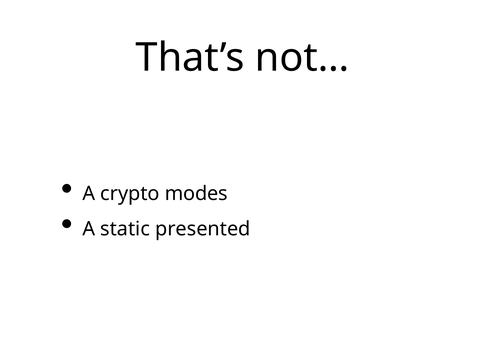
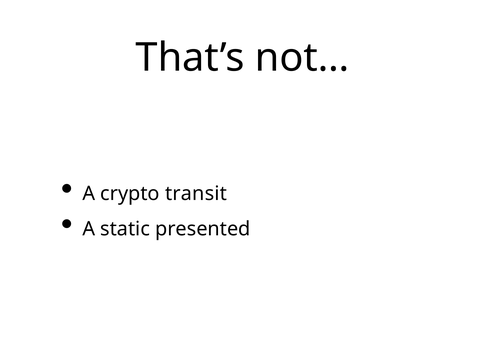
modes: modes -> transit
